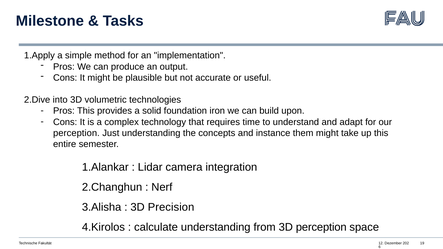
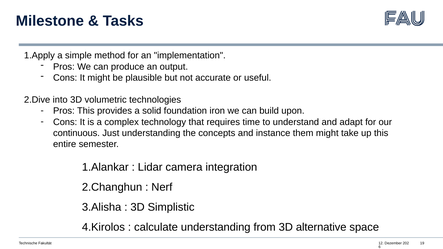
perception at (76, 133): perception -> continuous
Precision: Precision -> Simplistic
3D perception: perception -> alternative
